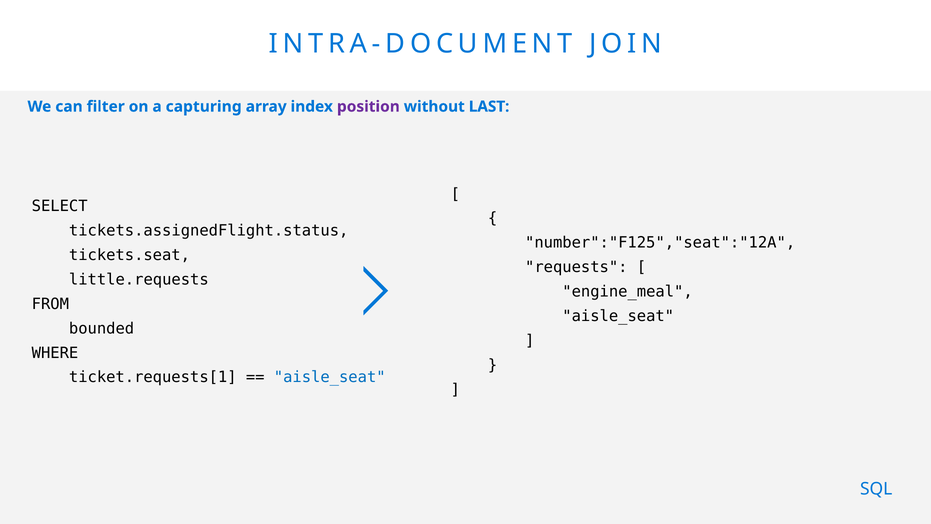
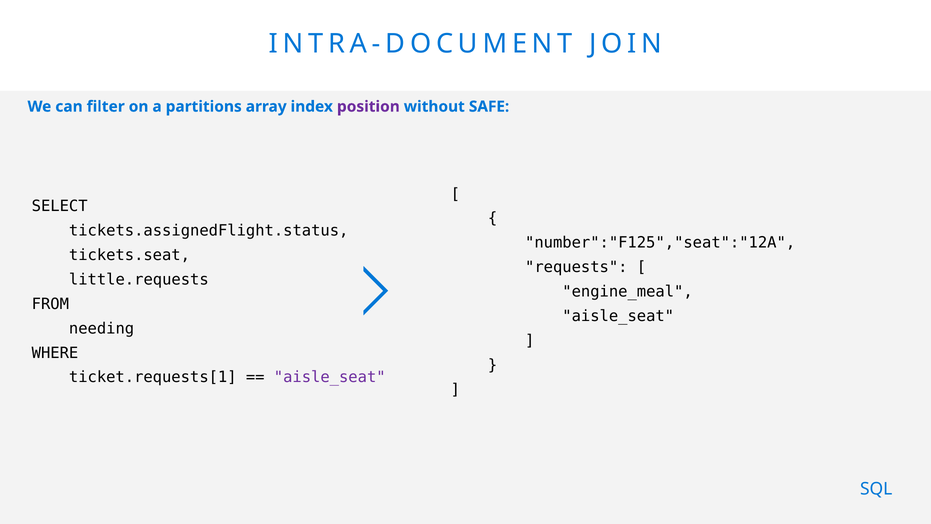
capturing: capturing -> partitions
LAST: LAST -> SAFE
bounded: bounded -> needing
aisle_seat at (330, 377) colour: blue -> purple
